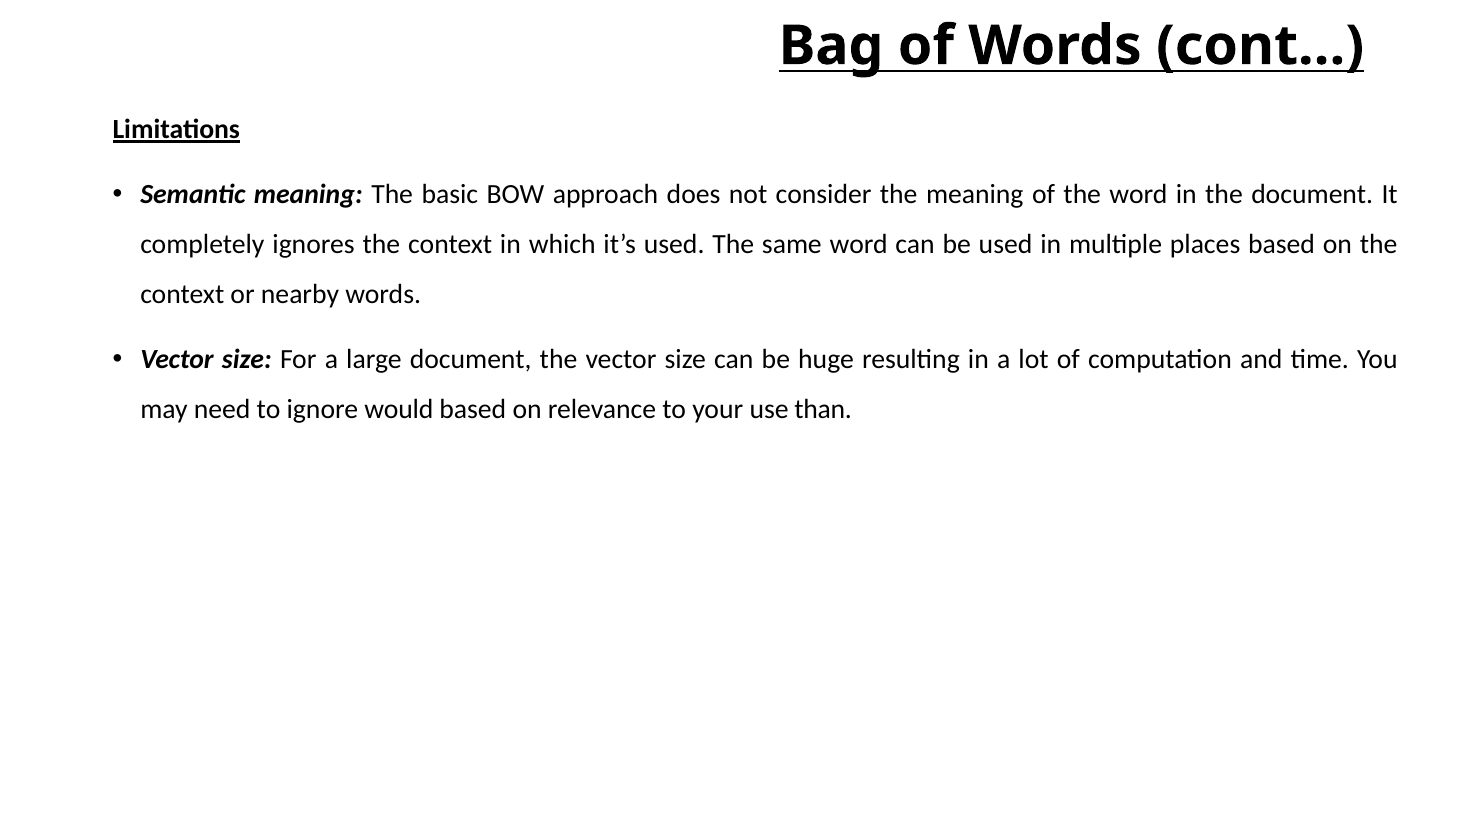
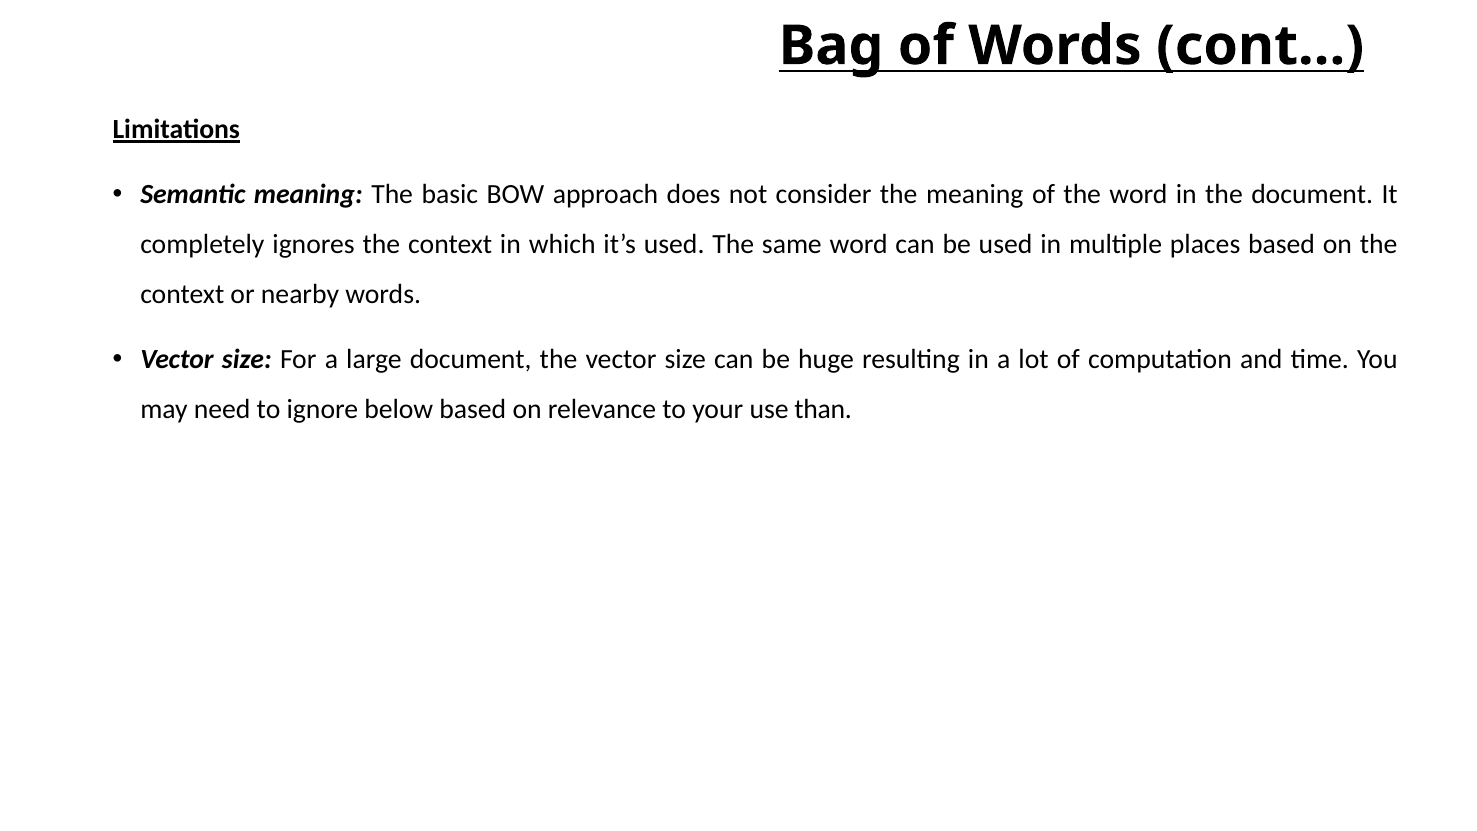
would: would -> below
